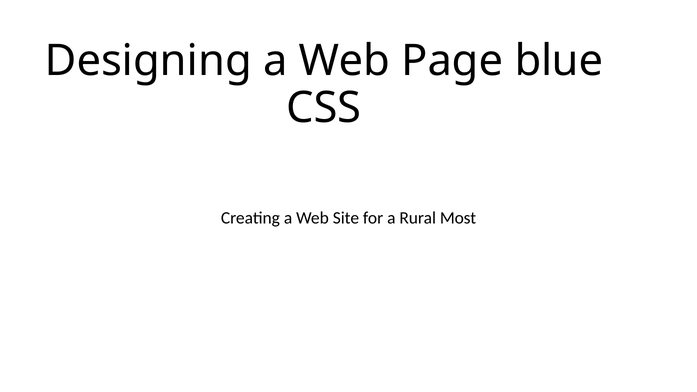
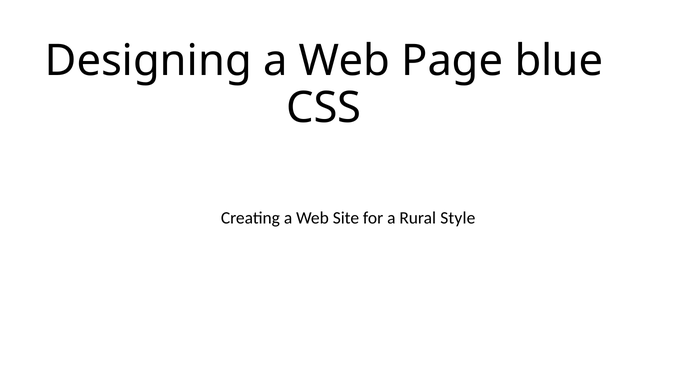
Most: Most -> Style
